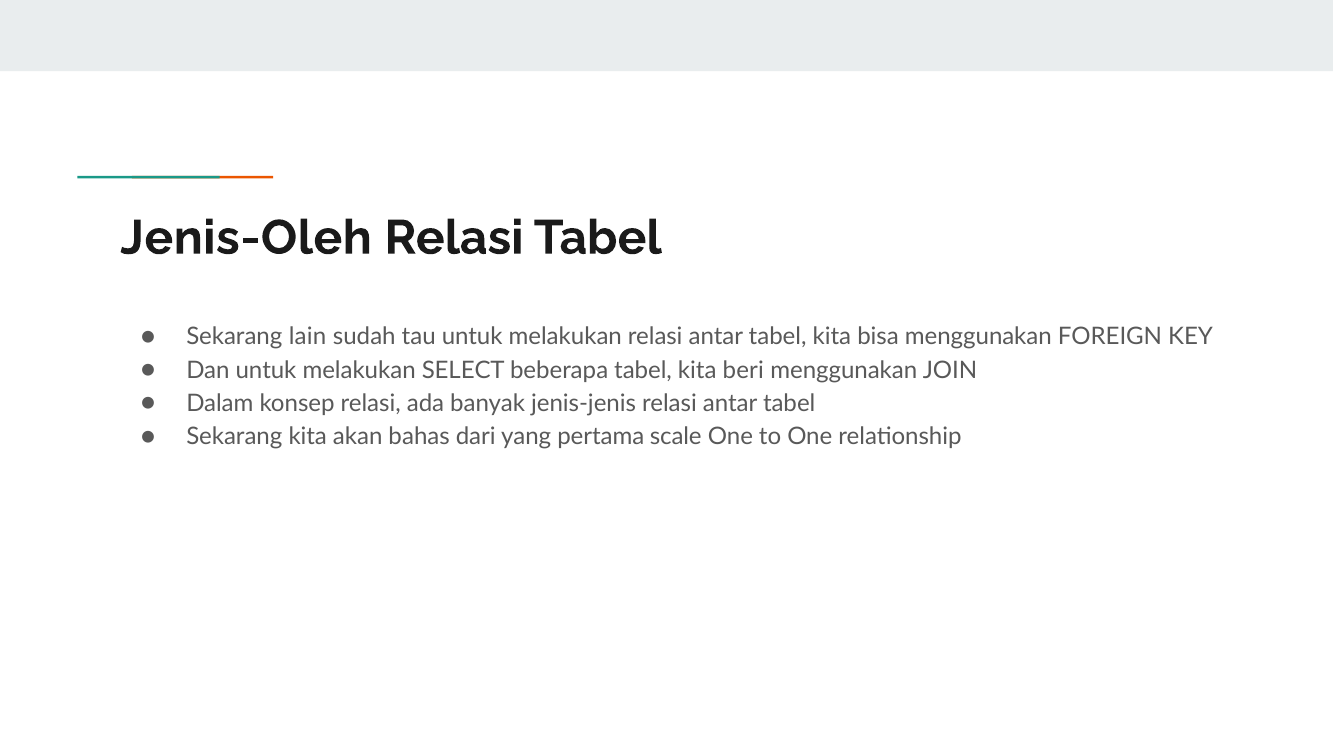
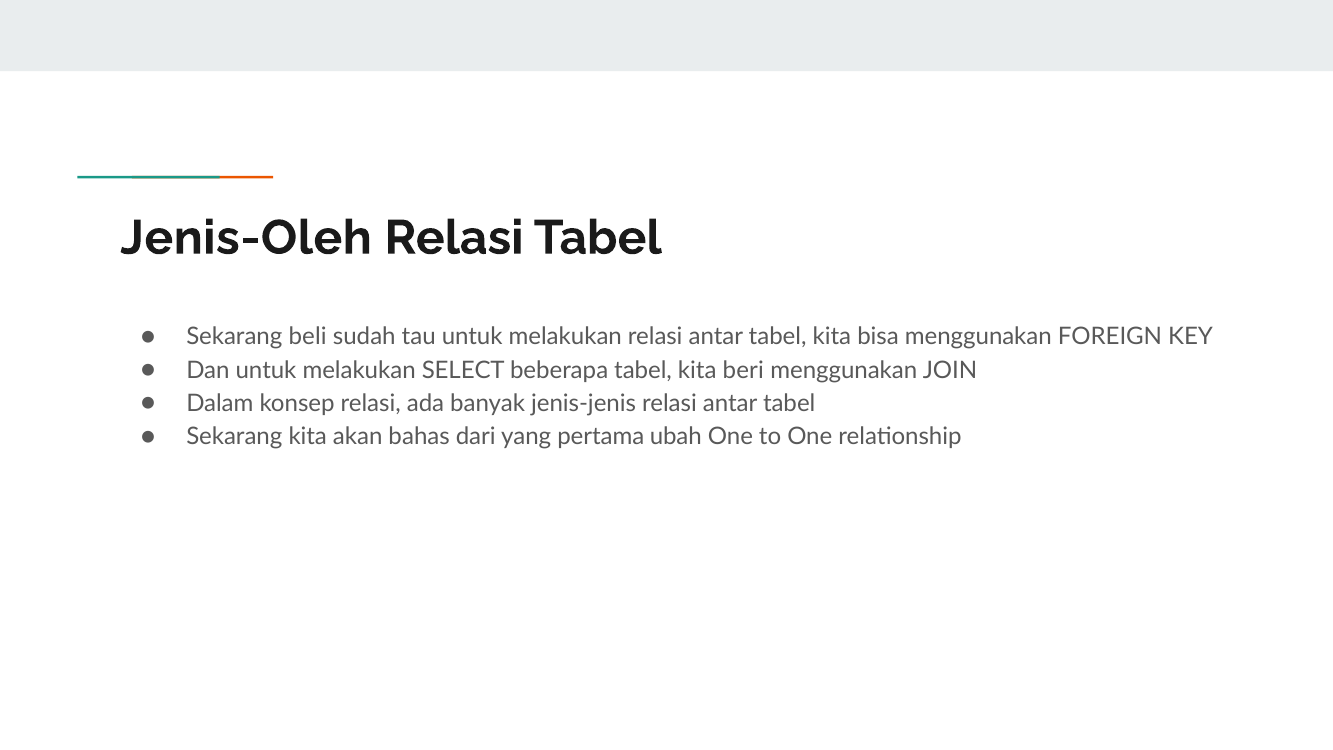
lain: lain -> beli
scale: scale -> ubah
